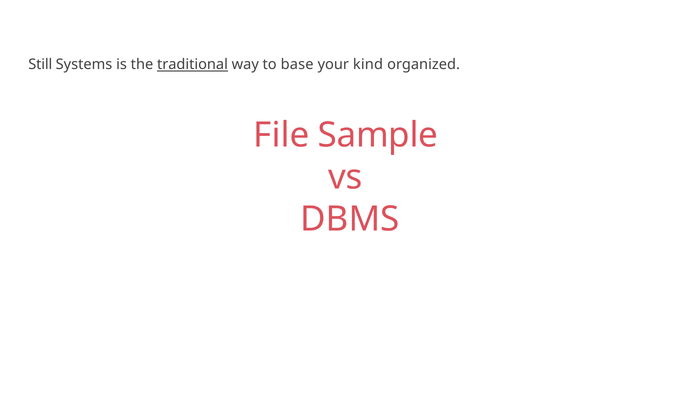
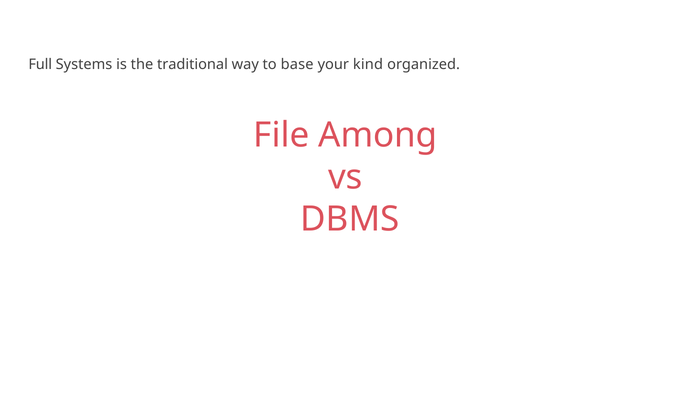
Still: Still -> Full
traditional underline: present -> none
Sample: Sample -> Among
